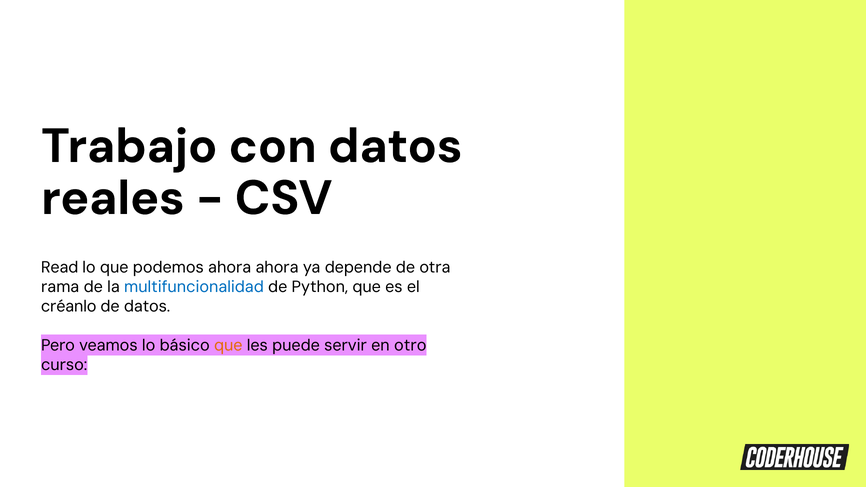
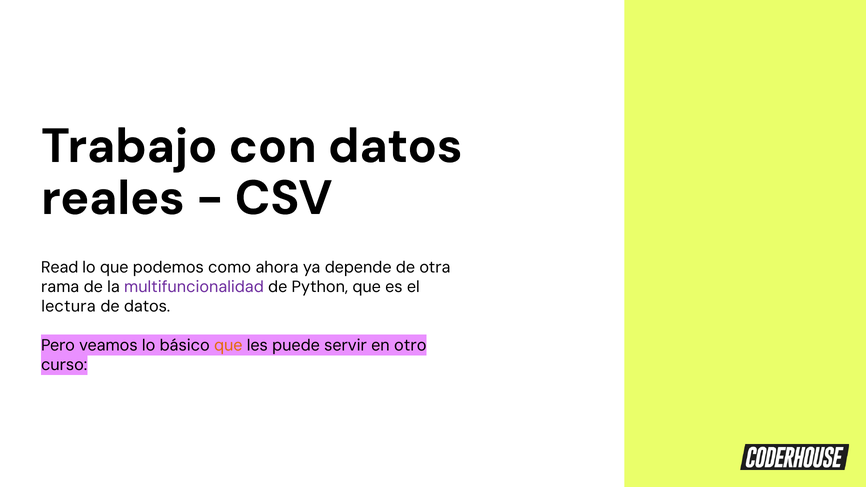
podemos ahora: ahora -> como
multifuncionalidad colour: blue -> purple
créanlo: créanlo -> lectura
